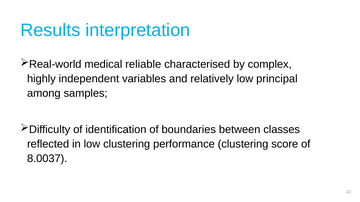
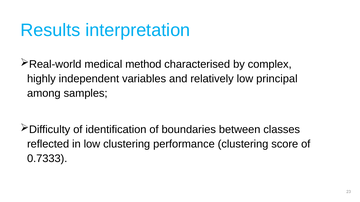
reliable: reliable -> method
8.0037: 8.0037 -> 0.7333
